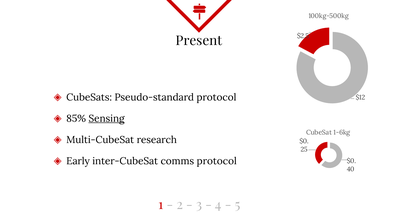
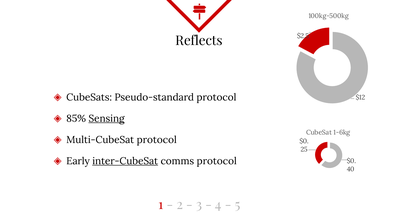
Present: Present -> Reflects
Multi-CubeSat research: research -> protocol
inter-CubeSat underline: none -> present
